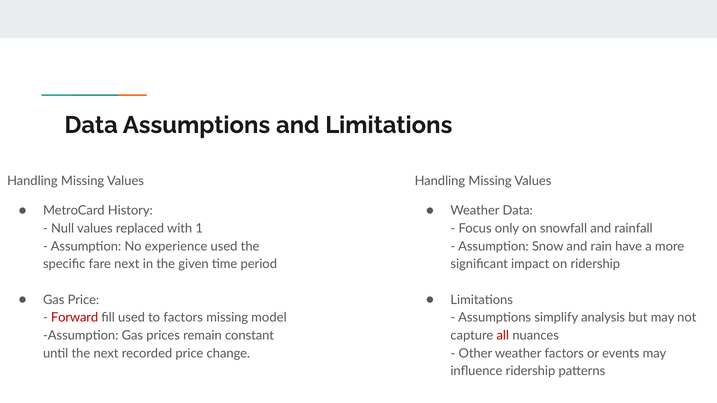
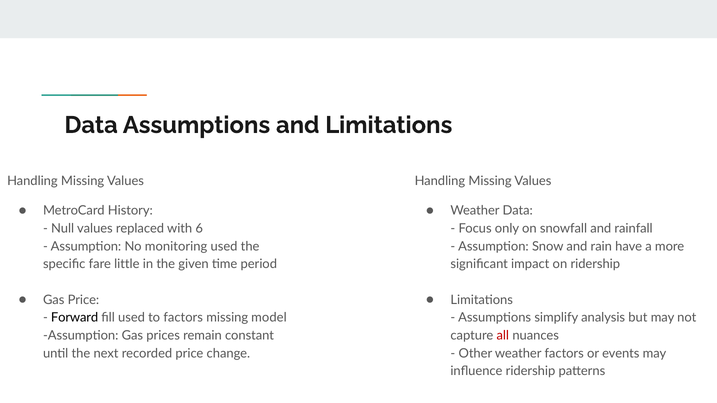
1: 1 -> 6
experience: experience -> monitoring
fare next: next -> little
Forward colour: red -> black
